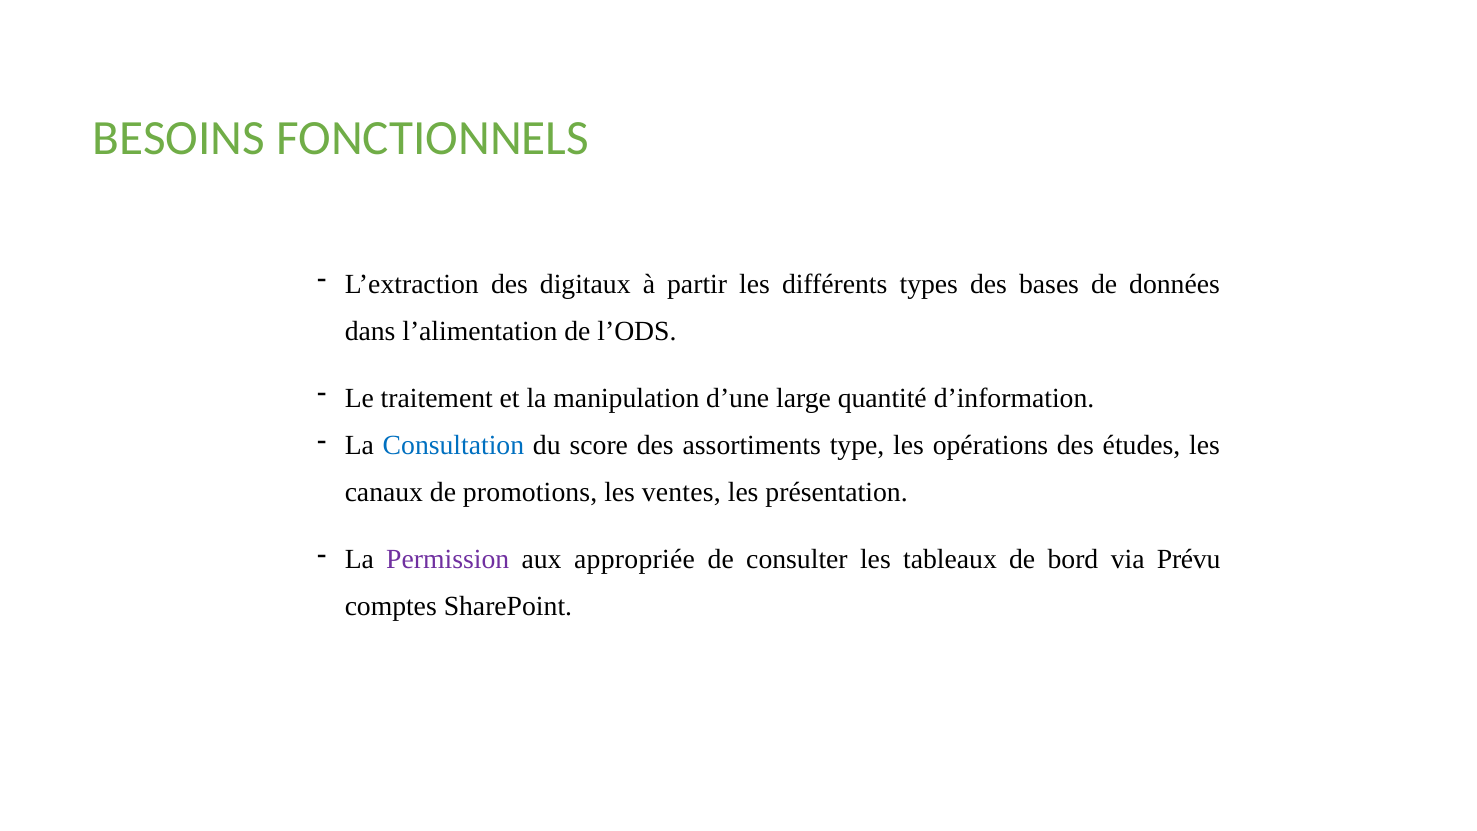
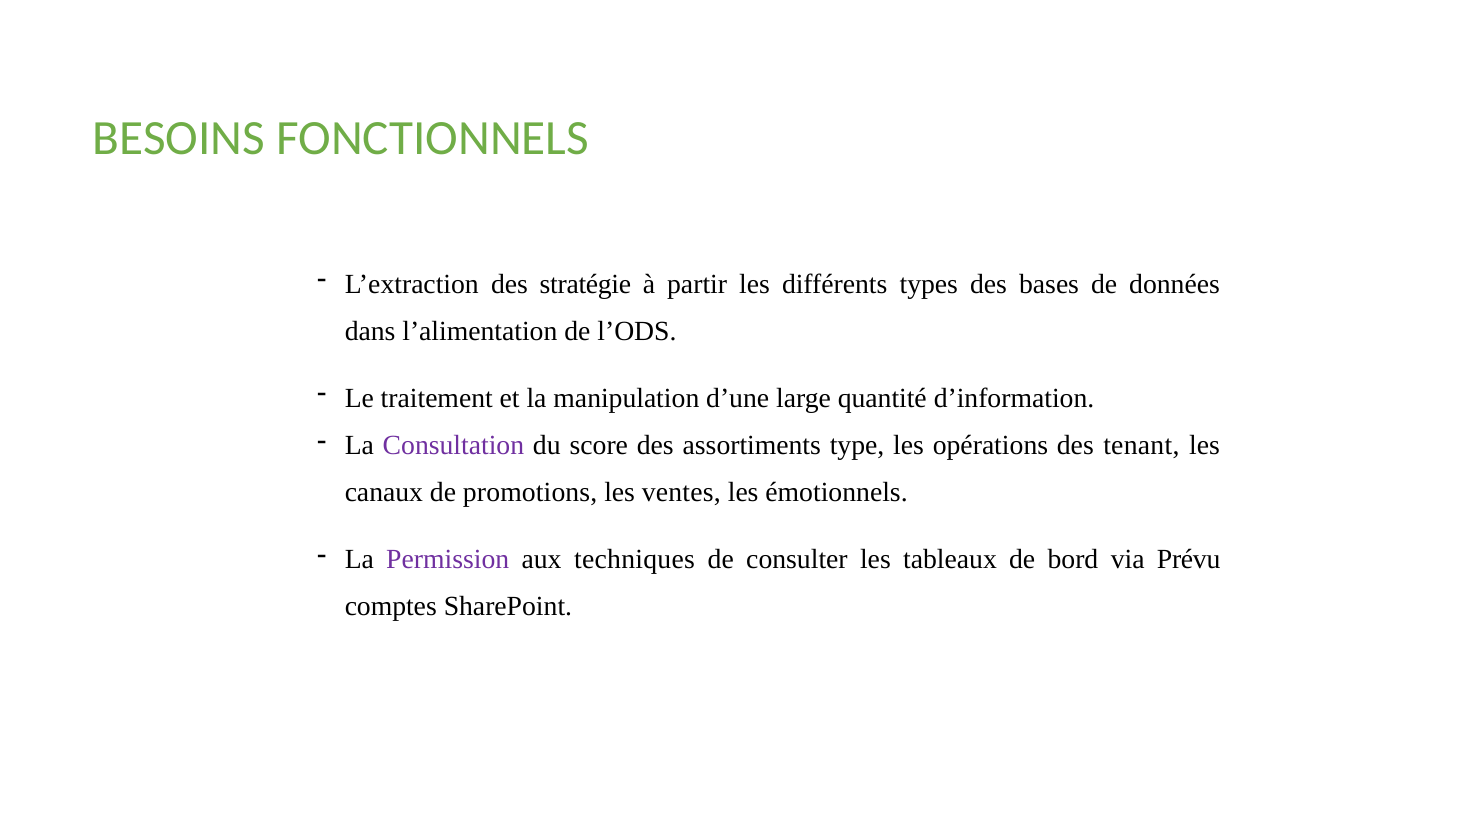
digitaux: digitaux -> stratégie
Consultation colour: blue -> purple
études: études -> tenant
présentation: présentation -> émotionnels
appropriée: appropriée -> techniques
